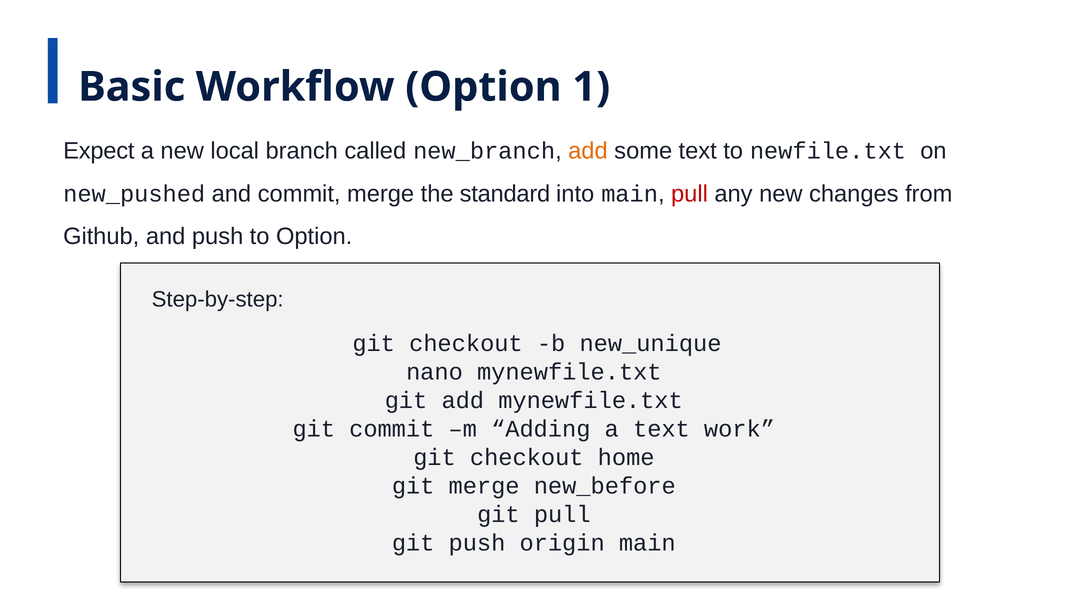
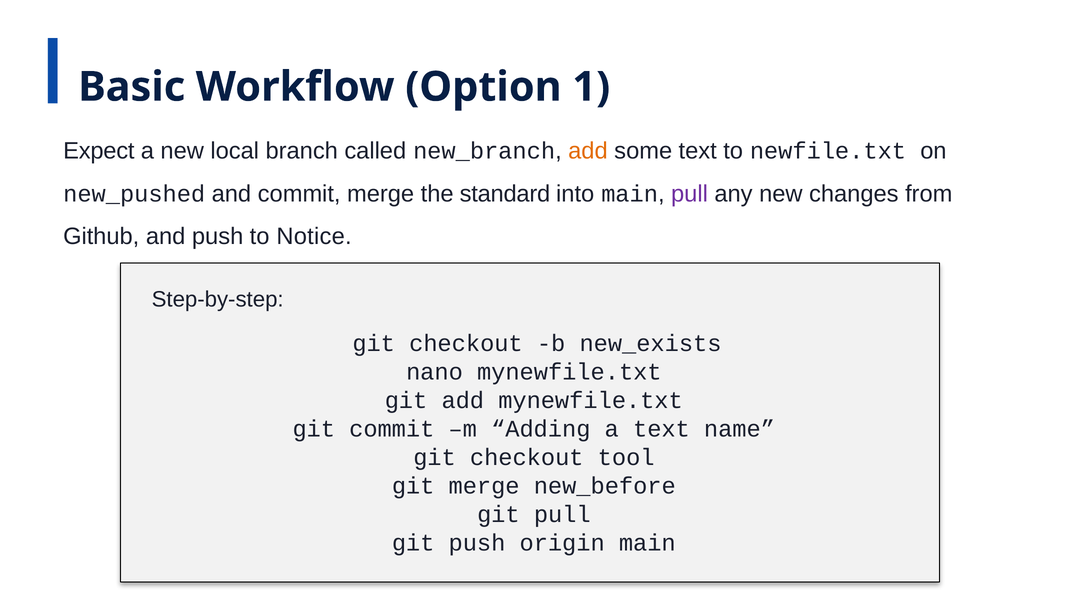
pull at (689, 194) colour: red -> purple
to Option: Option -> Notice
new_unique: new_unique -> new_exists
work: work -> name
home: home -> tool
